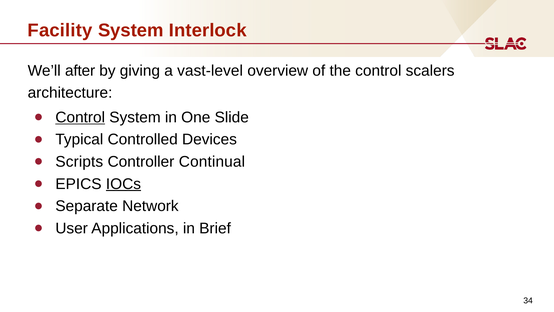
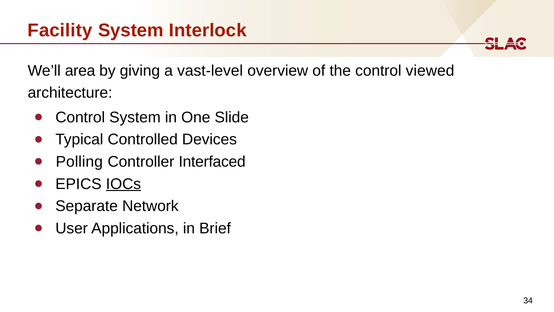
after: after -> area
scalers: scalers -> viewed
Control at (80, 117) underline: present -> none
Scripts: Scripts -> Polling
Continual: Continual -> Interfaced
